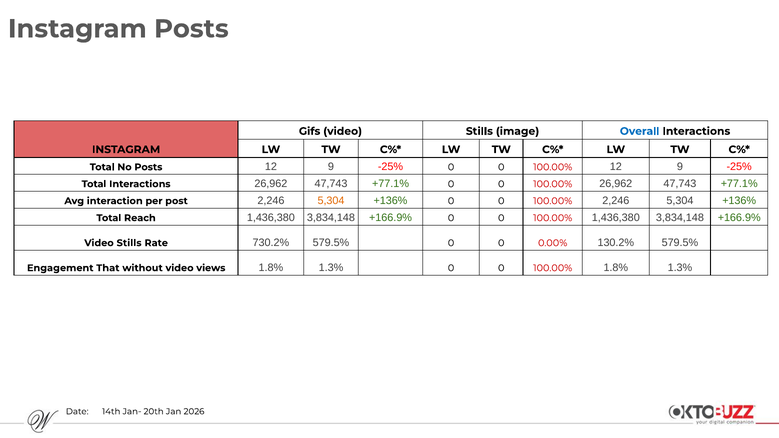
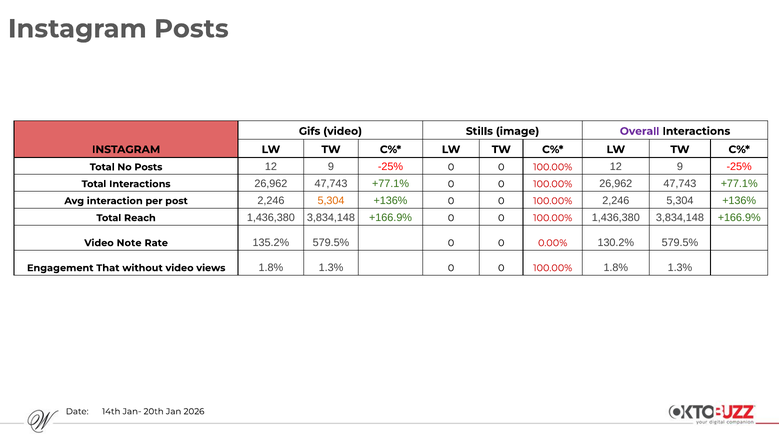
Overall colour: blue -> purple
Stills at (129, 243): Stills -> Note
730.2%: 730.2% -> 135.2%
